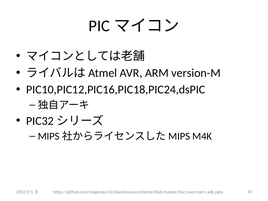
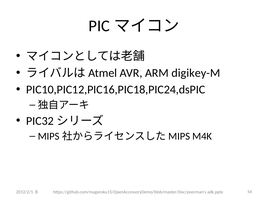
version-M: version-M -> digikey-M
